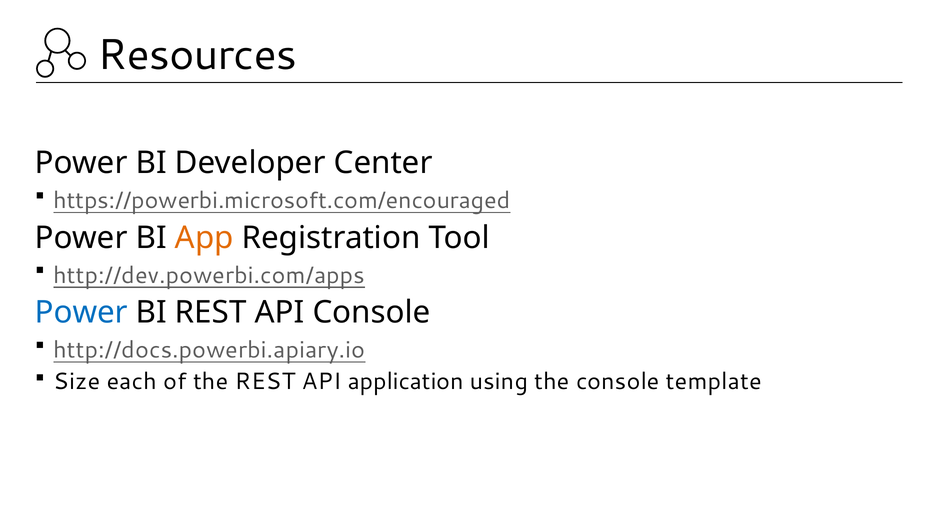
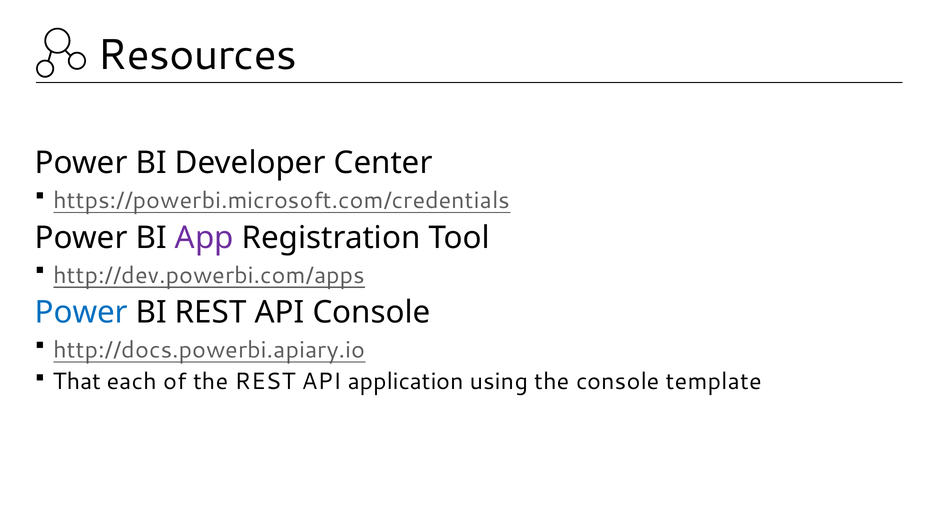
https://powerbi.microsoft.com/encouraged: https://powerbi.microsoft.com/encouraged -> https://powerbi.microsoft.com/credentials
App colour: orange -> purple
Size: Size -> That
